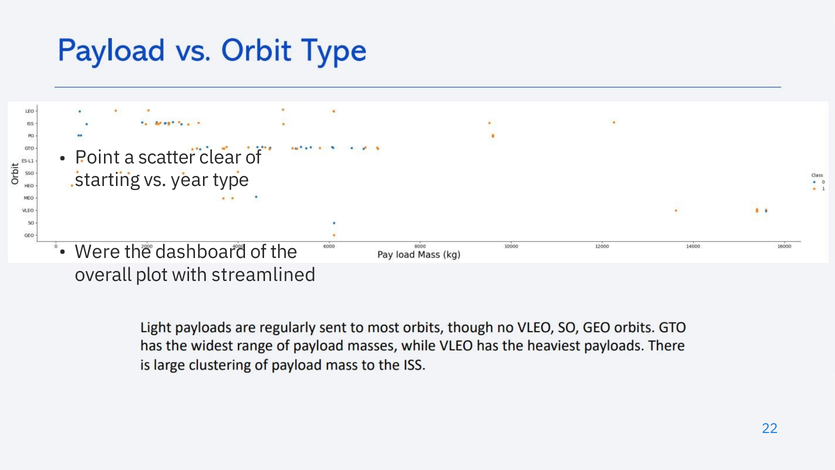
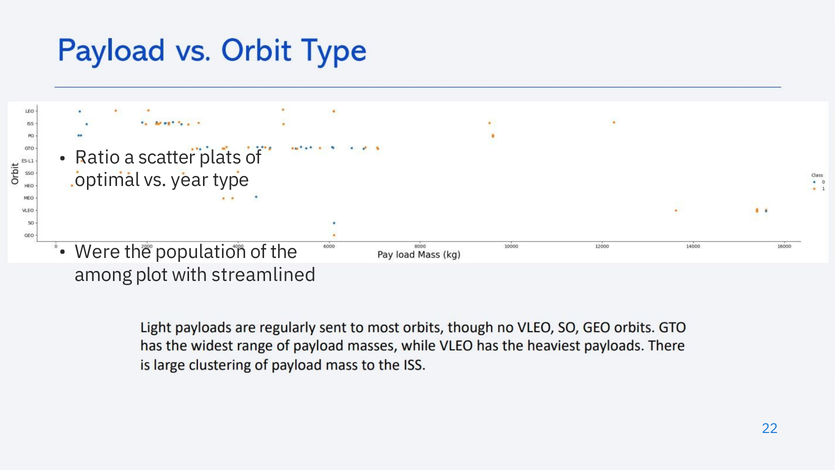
Point: Point -> Ratio
clear: clear -> plats
starting: starting -> optimal
dashboard: dashboard -> population
overall: overall -> among
